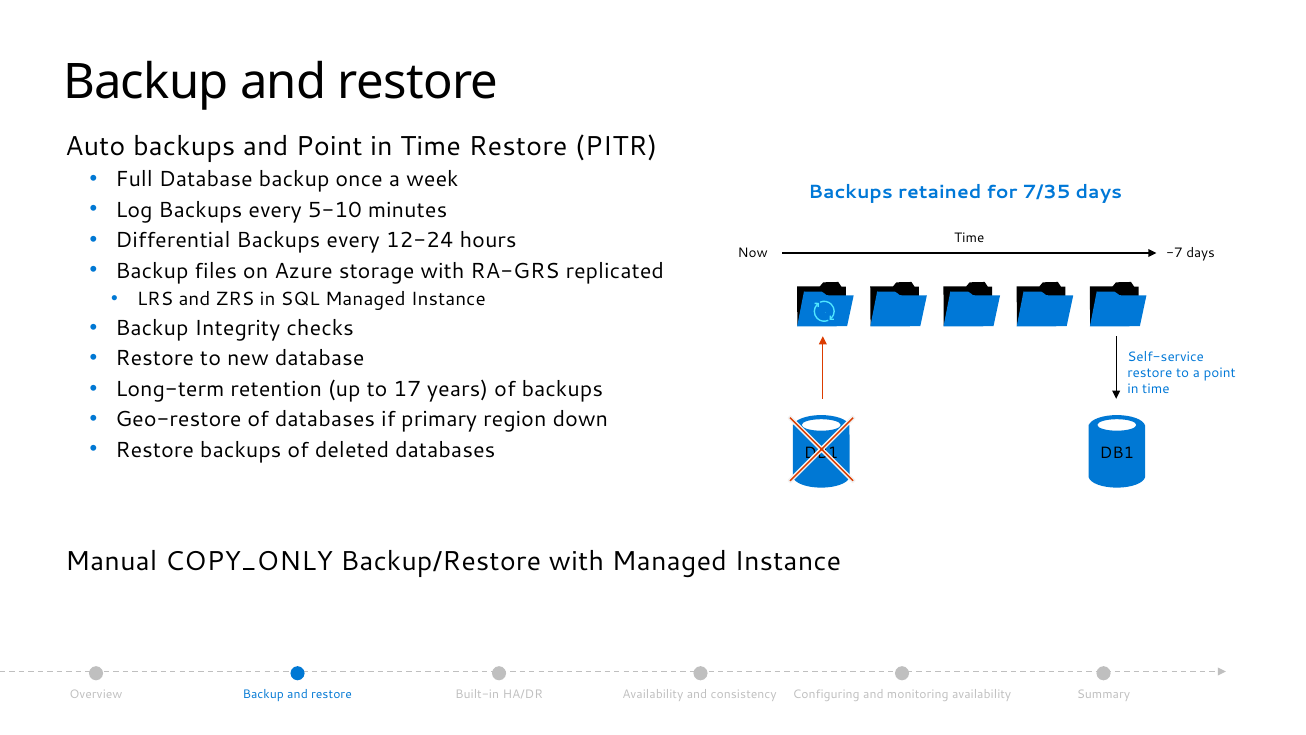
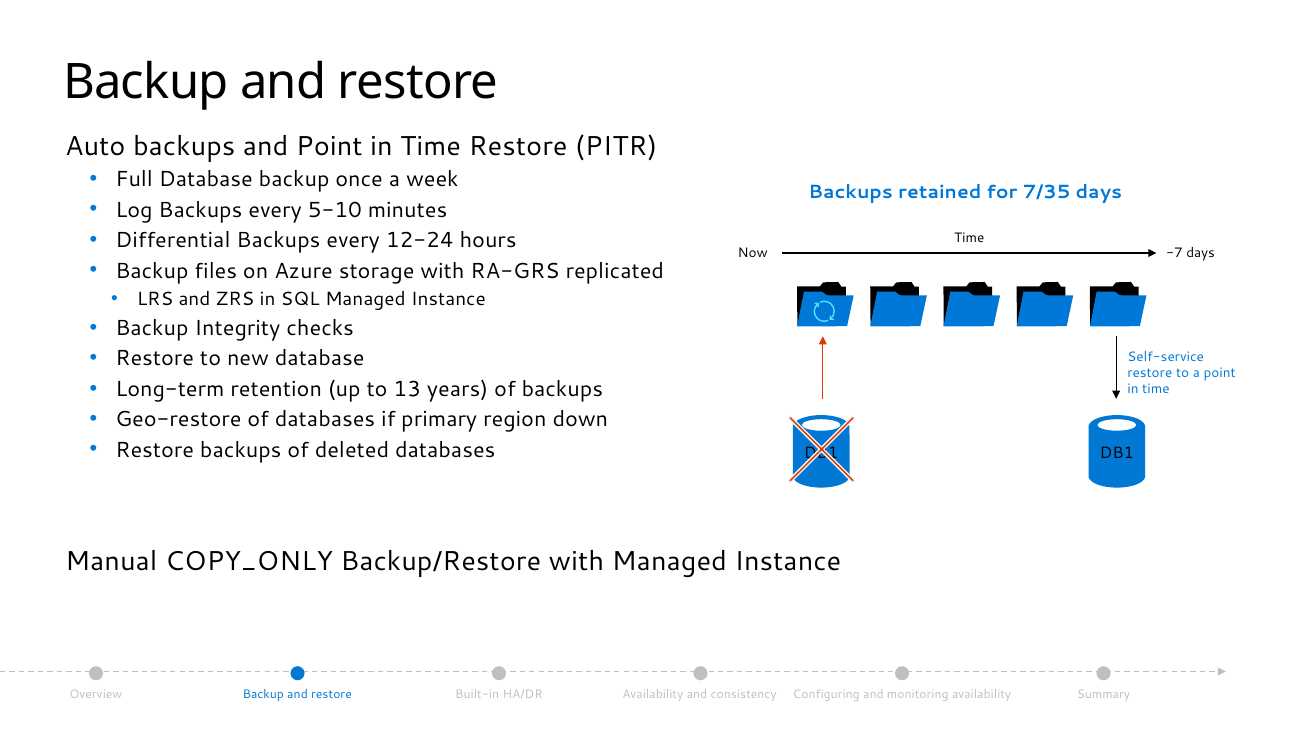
17: 17 -> 13
